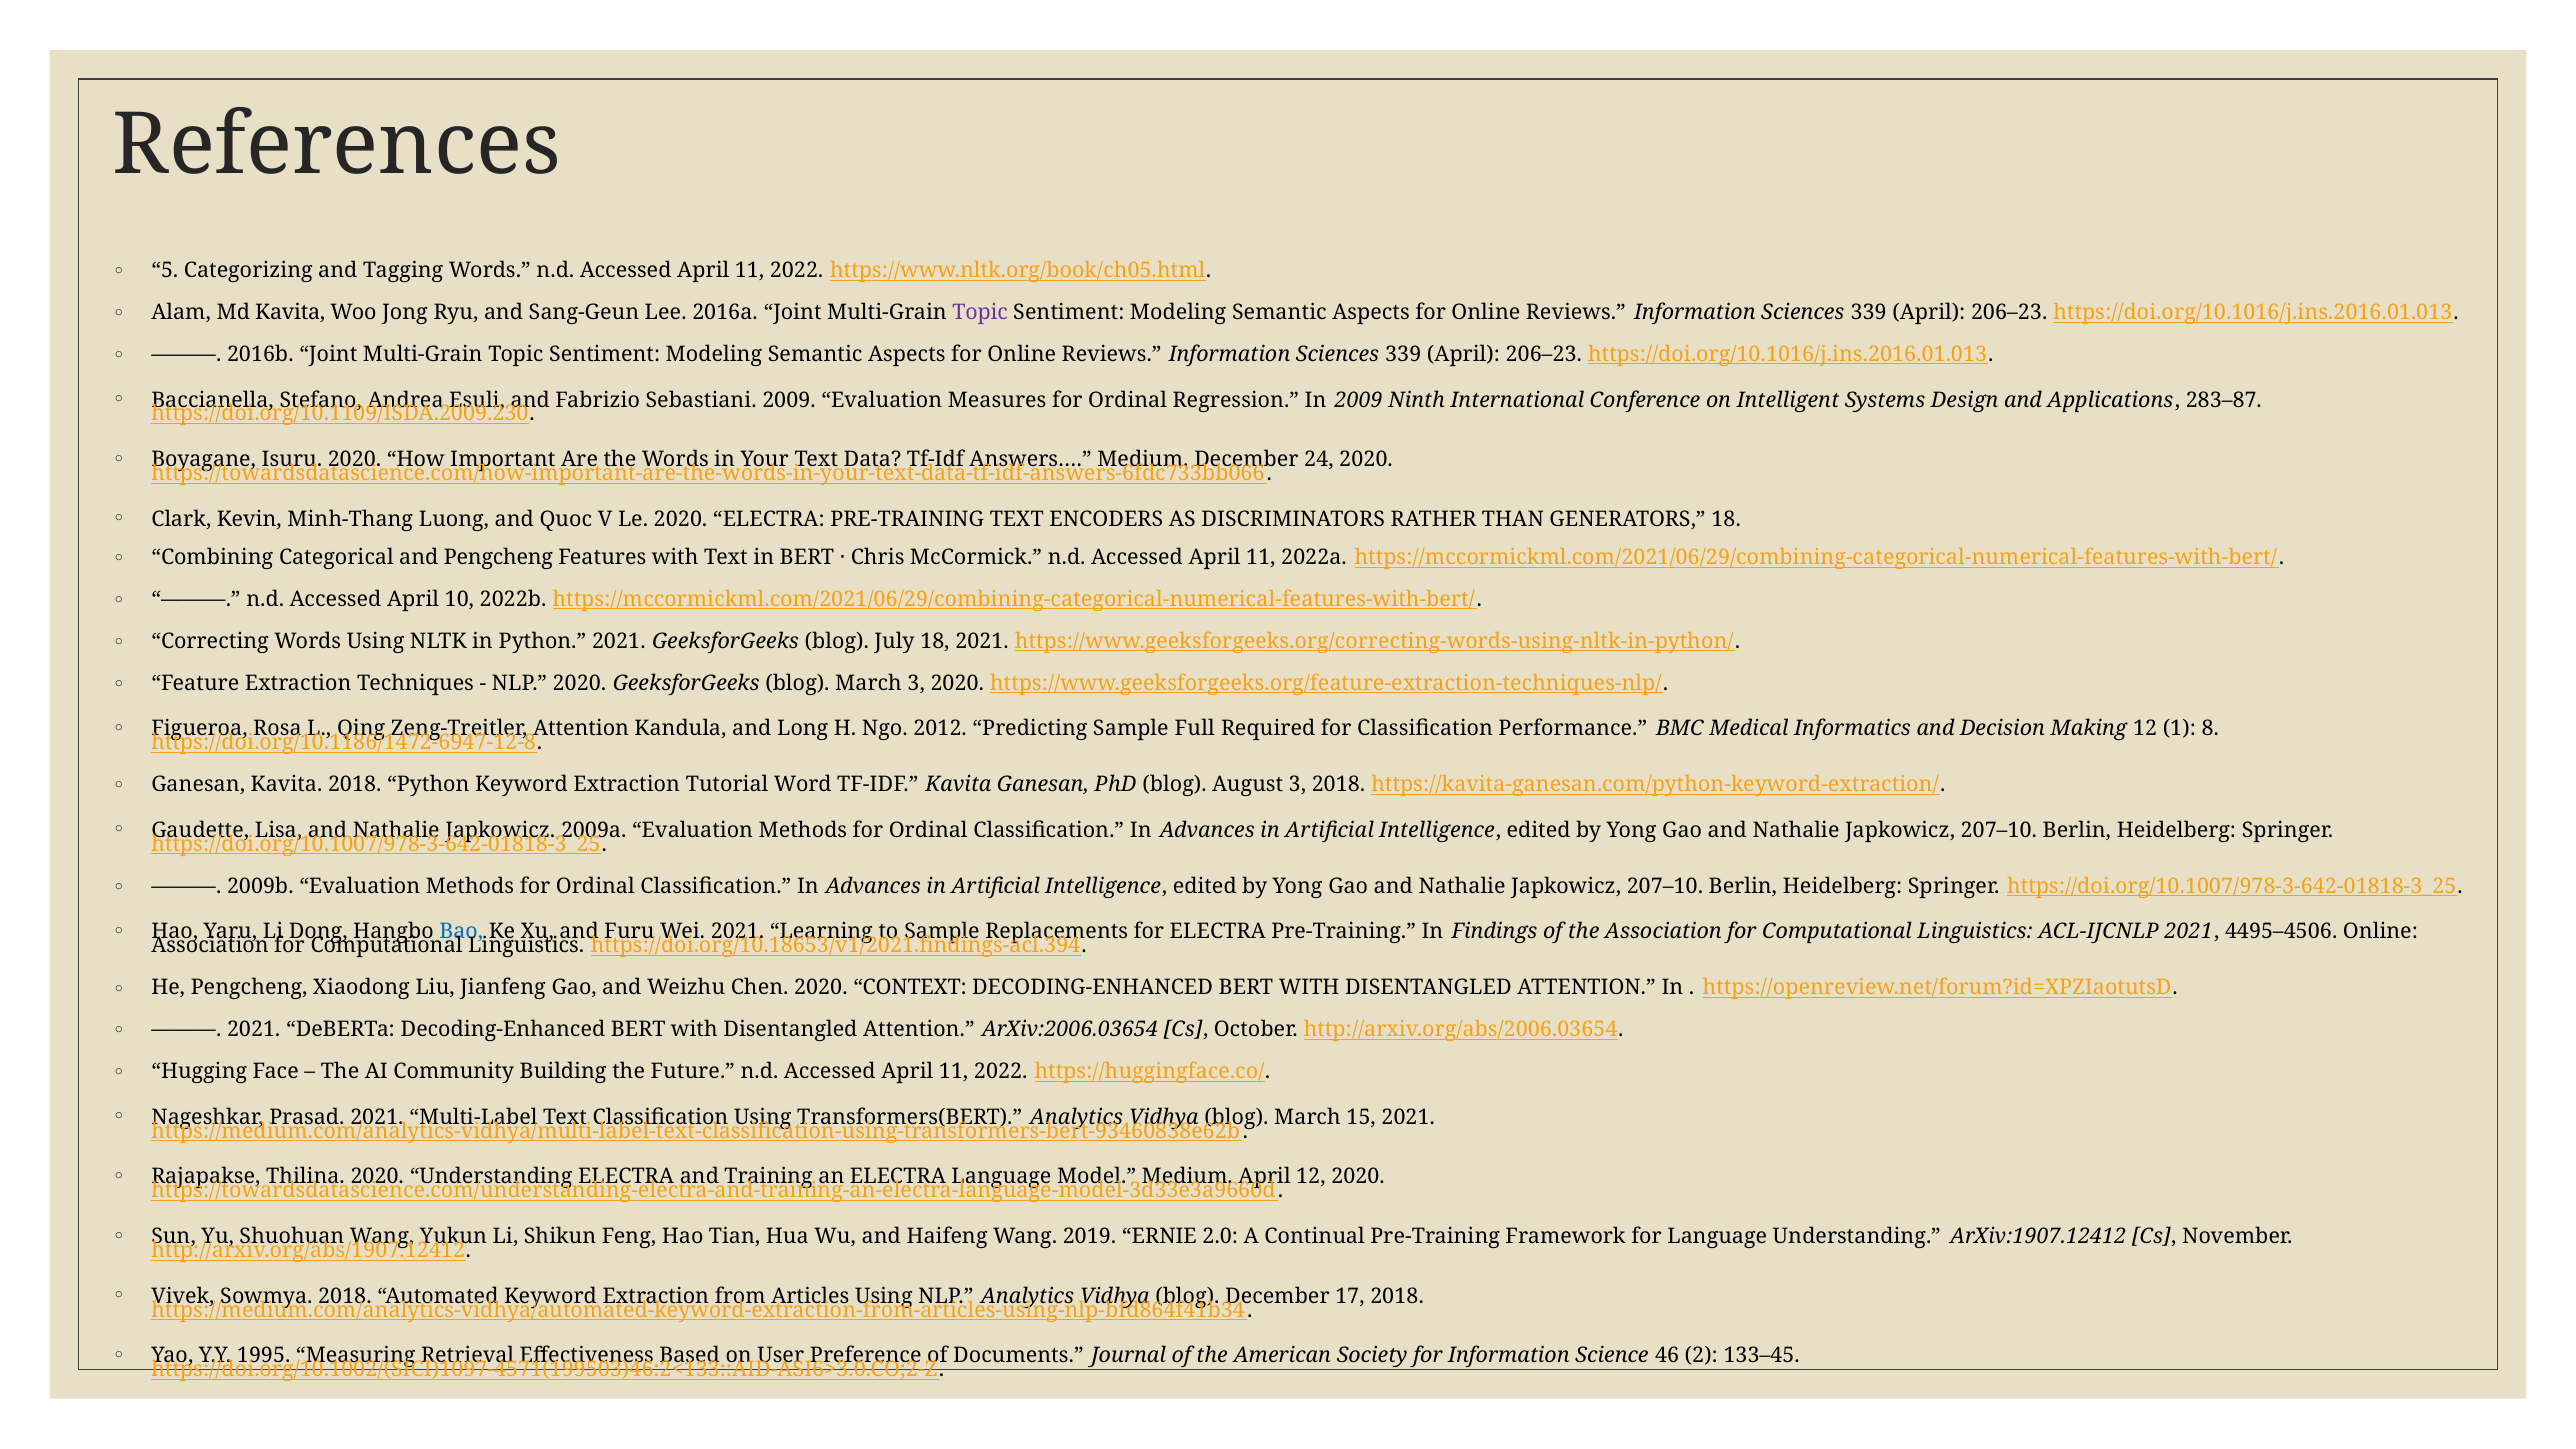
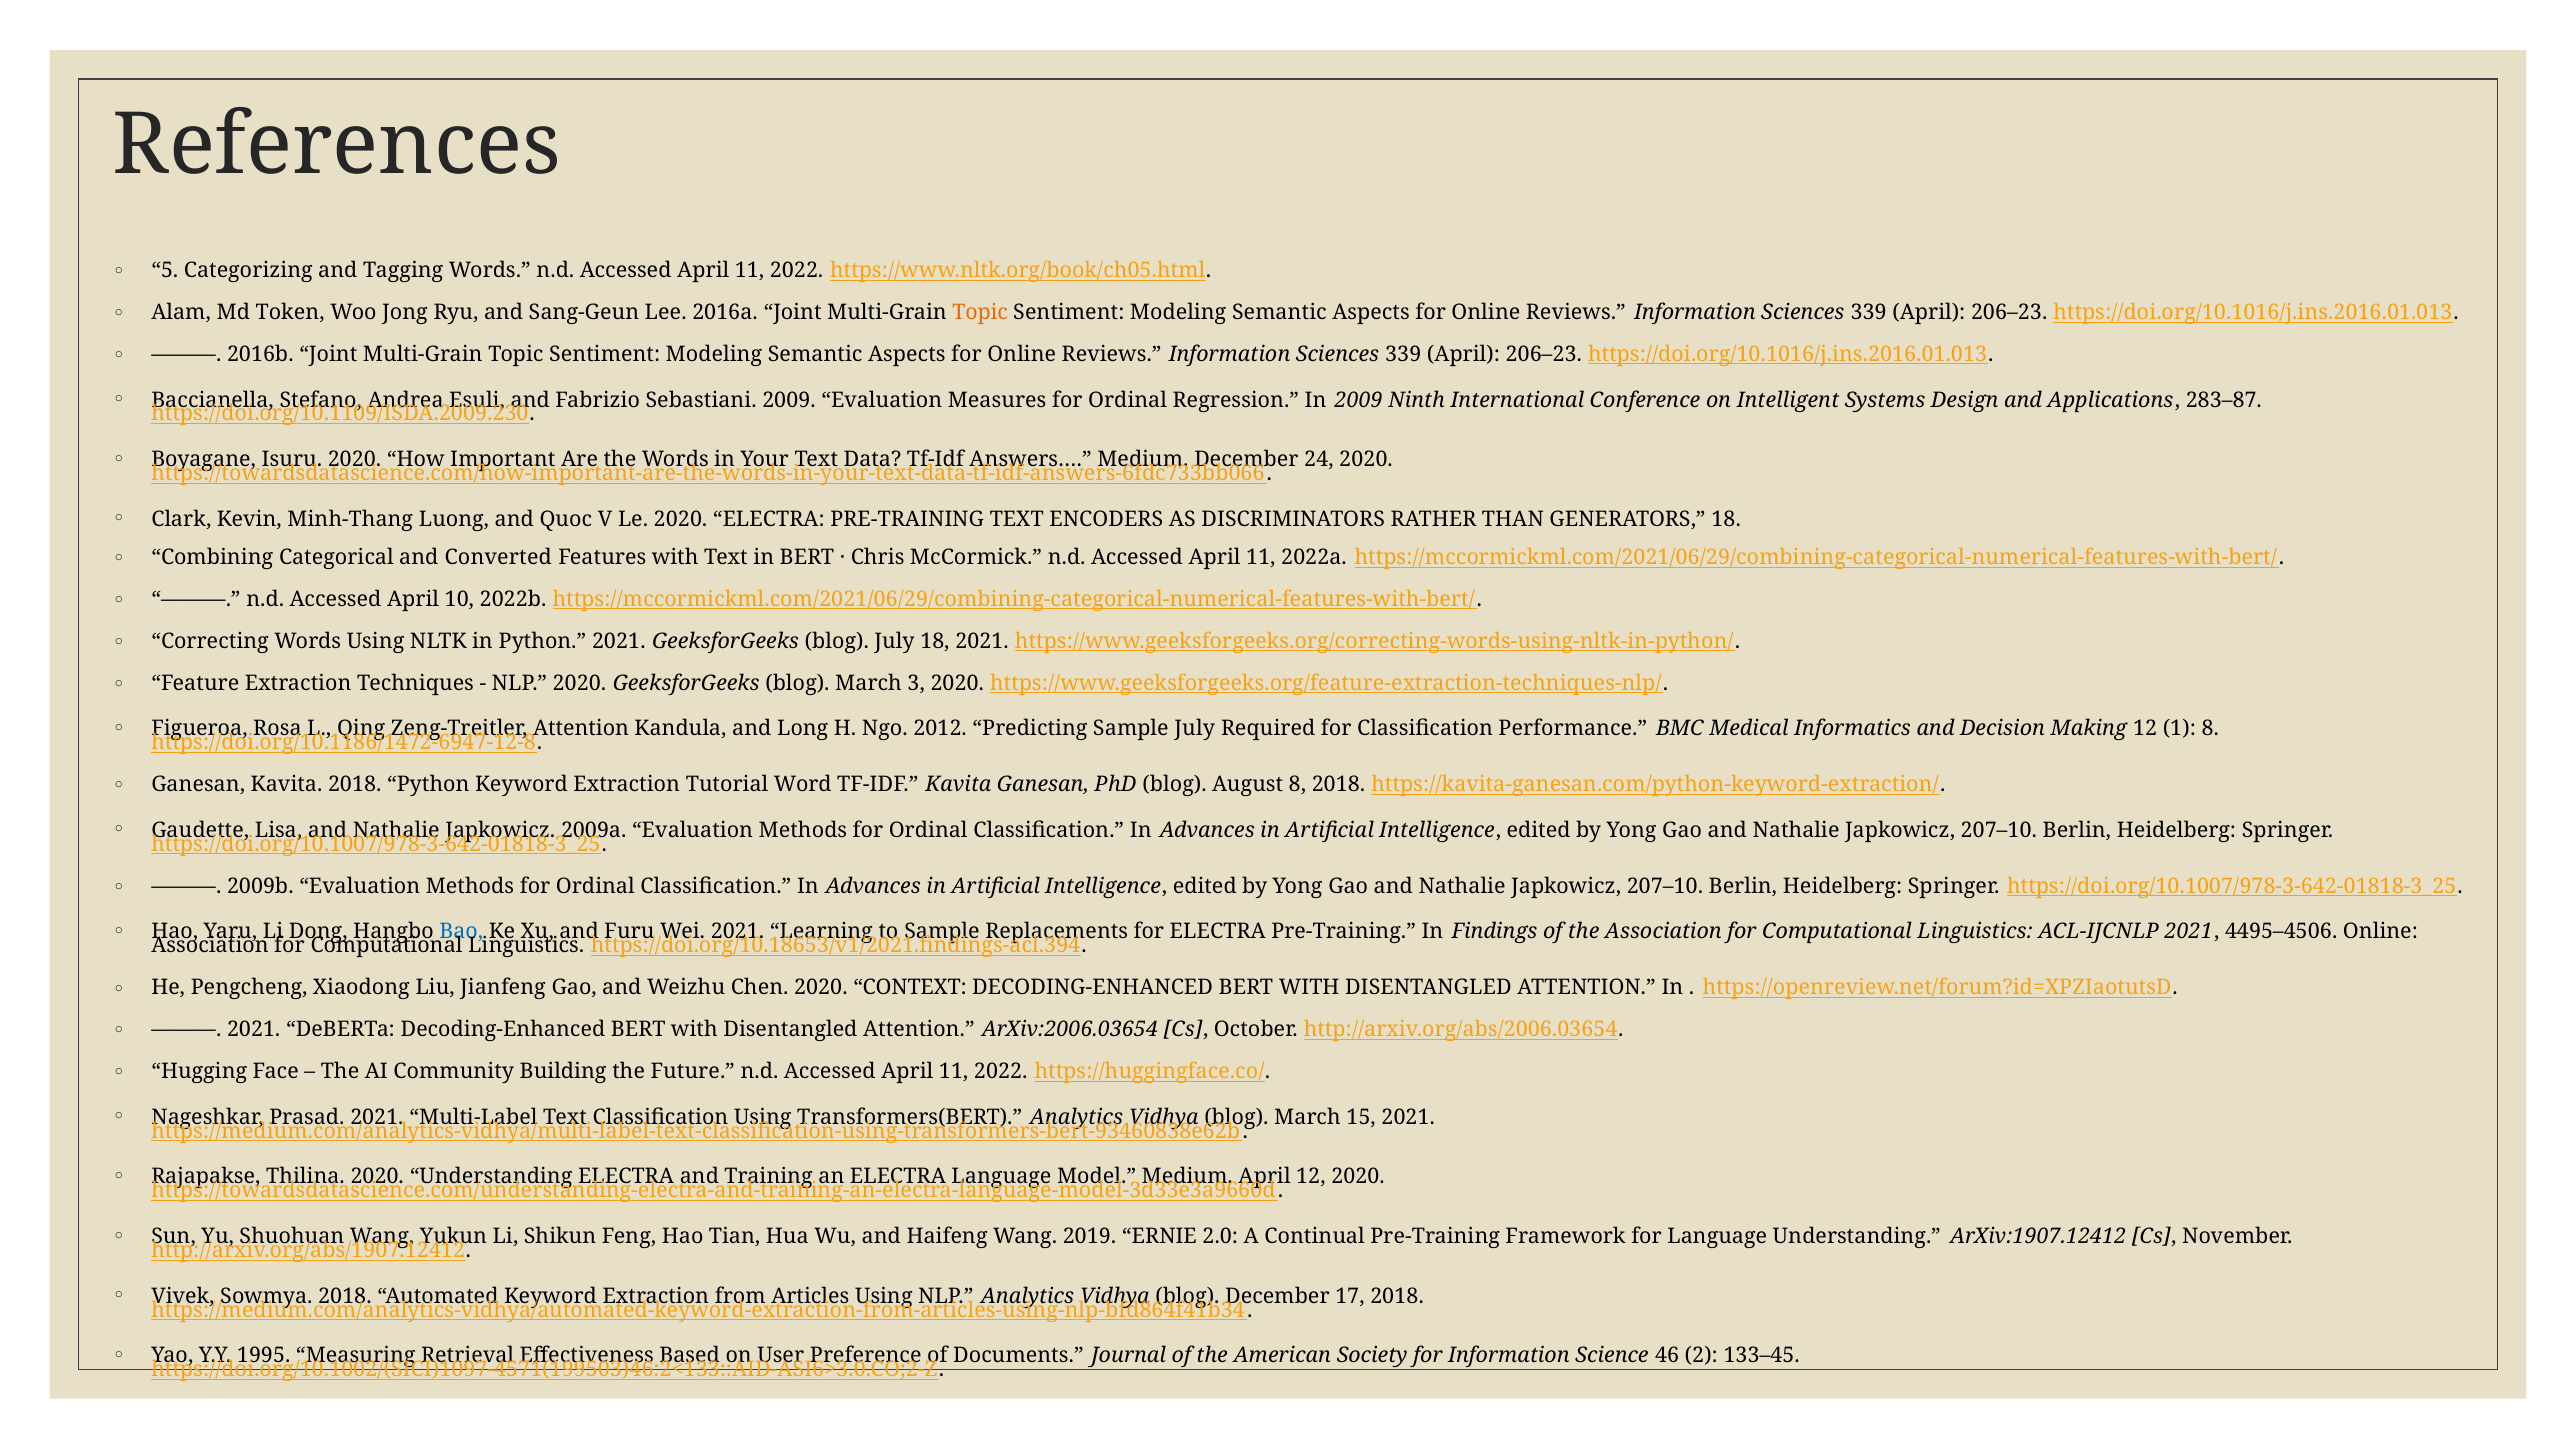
Md Kavita: Kavita -> Token
Topic at (980, 312) colour: purple -> orange
and Pengcheng: Pengcheng -> Converted
Sample Full: Full -> July
August 3: 3 -> 8
